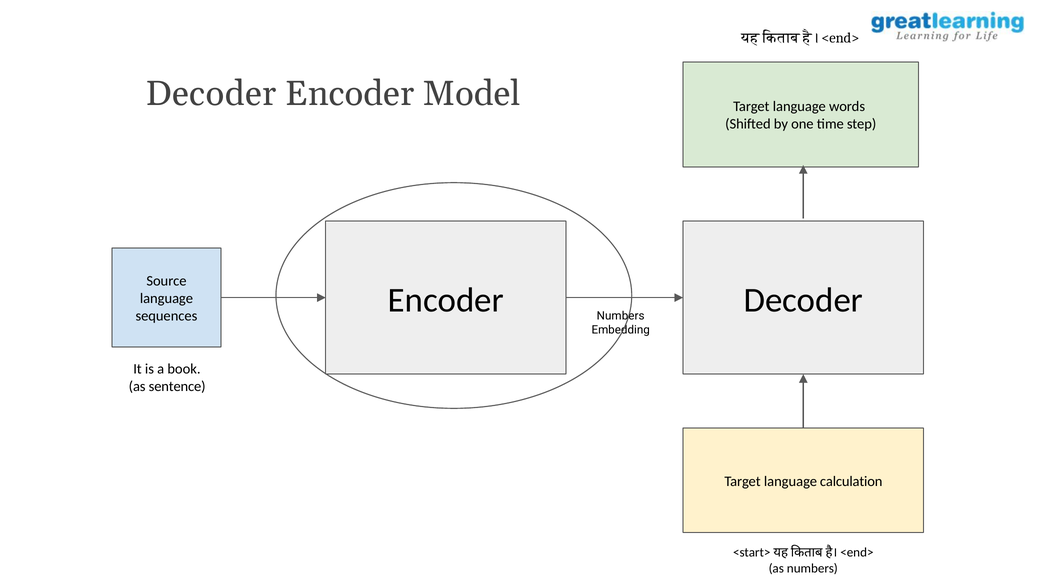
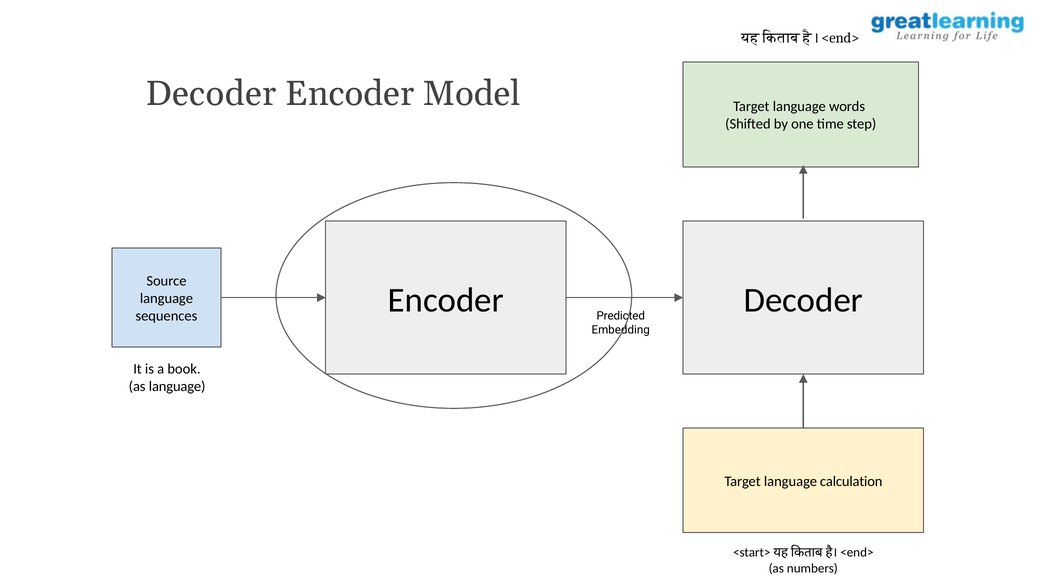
Numbers at (621, 316): Numbers -> Predicted
as sentence: sentence -> language
